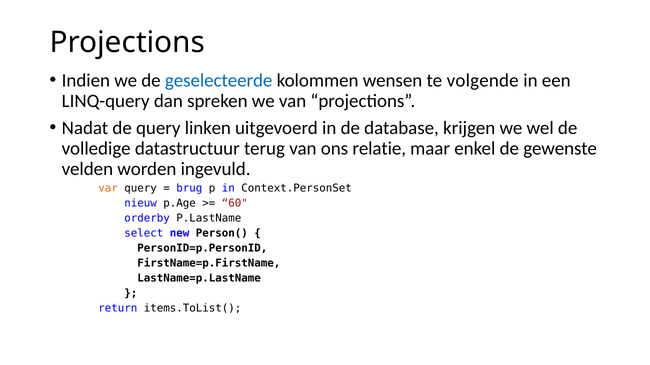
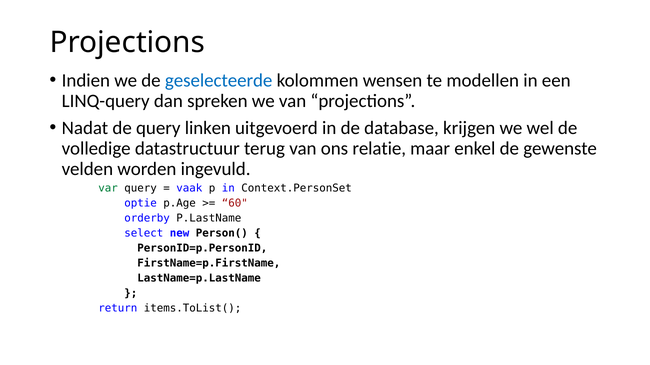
volgende: volgende -> modellen
var colour: orange -> green
brug: brug -> vaak
nieuw: nieuw -> optie
